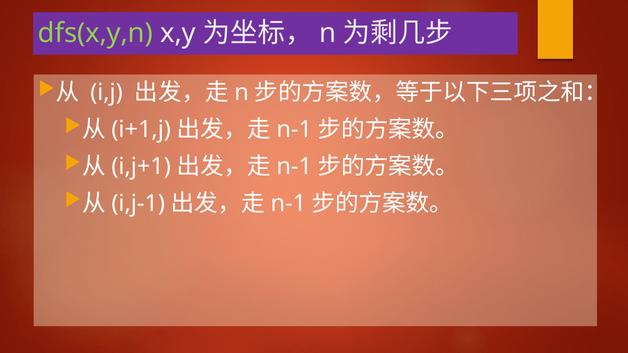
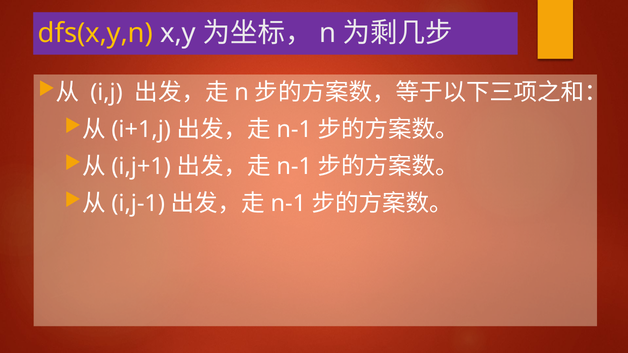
dfs(x,y,n colour: light green -> yellow
